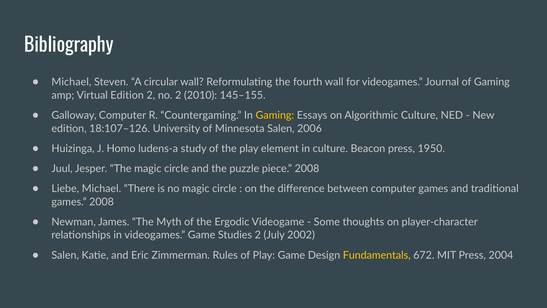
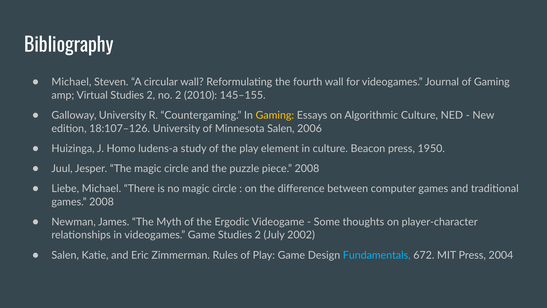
Virtual Edition: Edition -> Studies
Galloway Computer: Computer -> University
Fundamentals colour: yellow -> light blue
